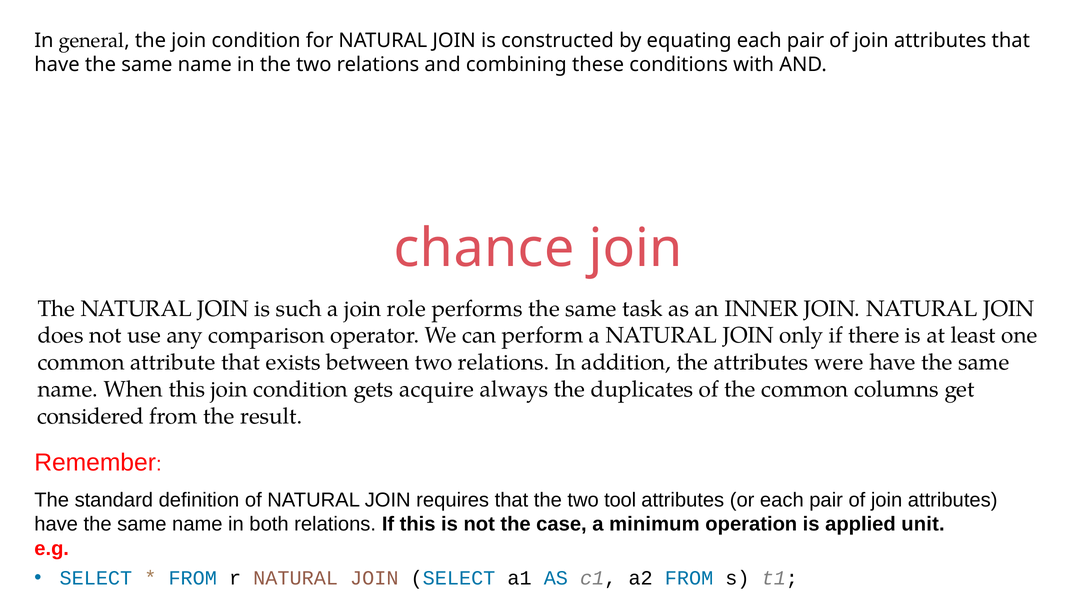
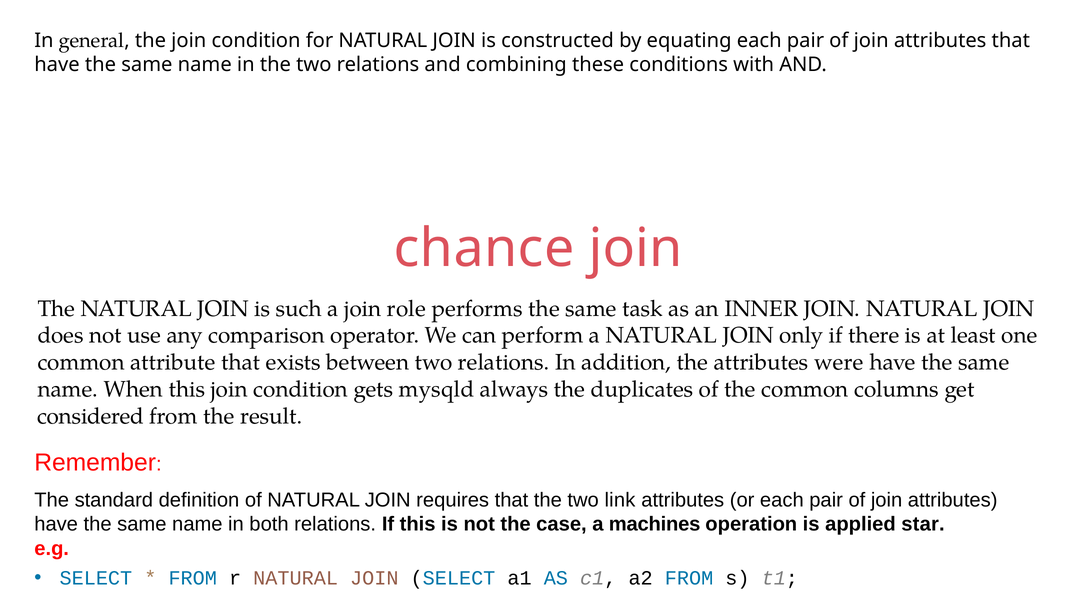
acquire: acquire -> mysqld
tool: tool -> link
minimum: minimum -> machines
unit: unit -> star
